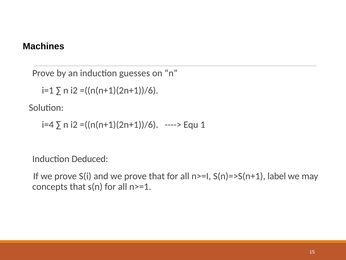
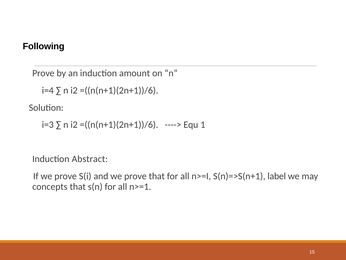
Machines: Machines -> Following
guesses: guesses -> amount
i=1: i=1 -> i=4
i=4: i=4 -> i=3
Deduced: Deduced -> Abstract
